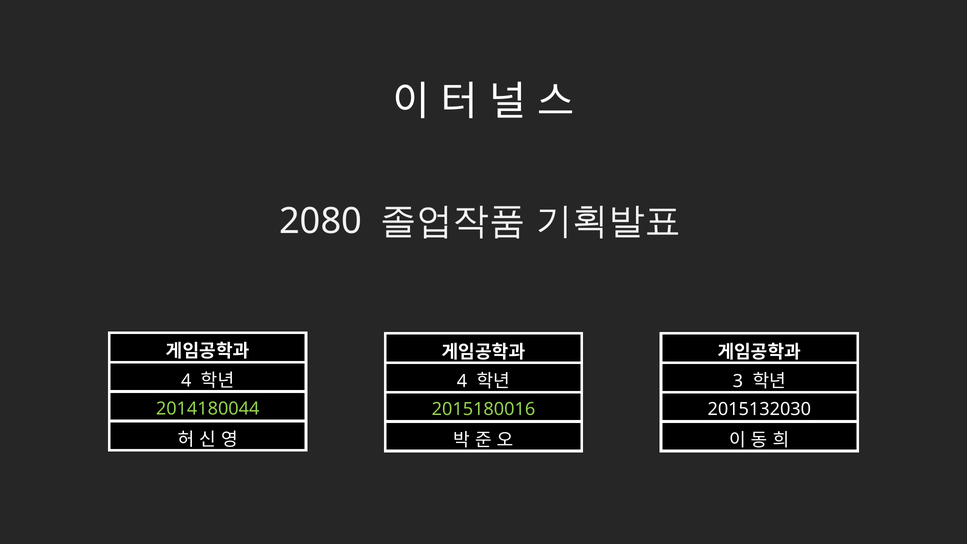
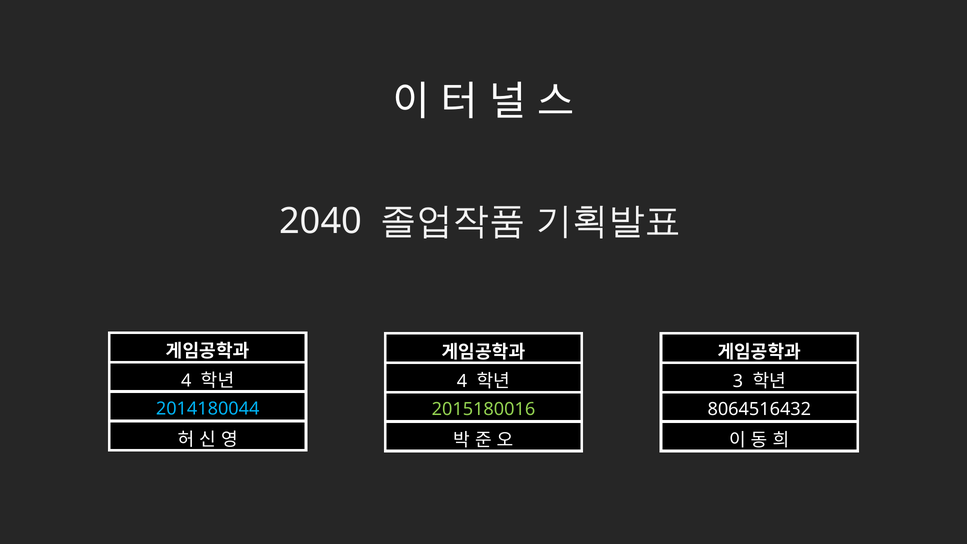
2080: 2080 -> 2040
2014180044 colour: light green -> light blue
2015132030: 2015132030 -> 8064516432
